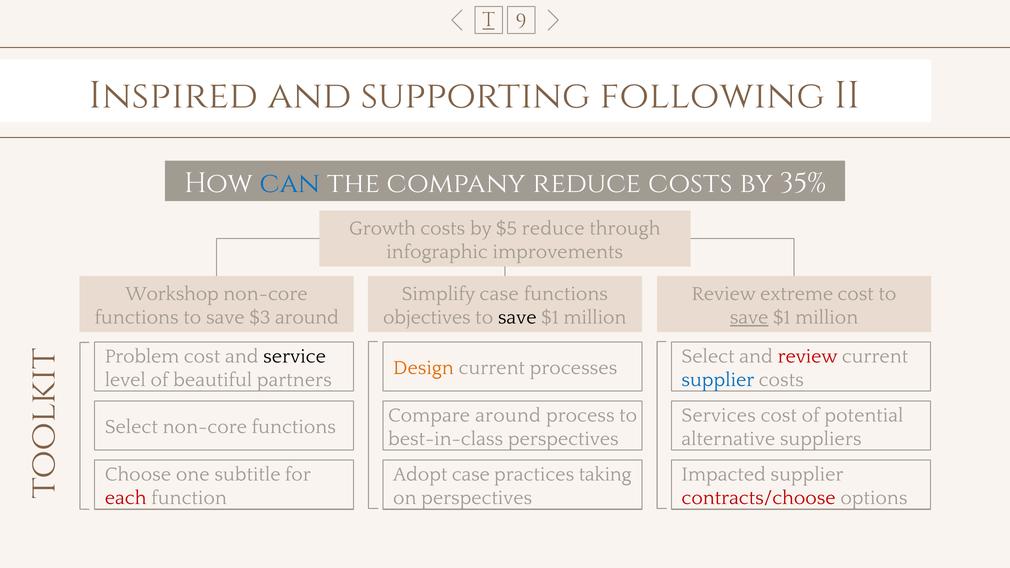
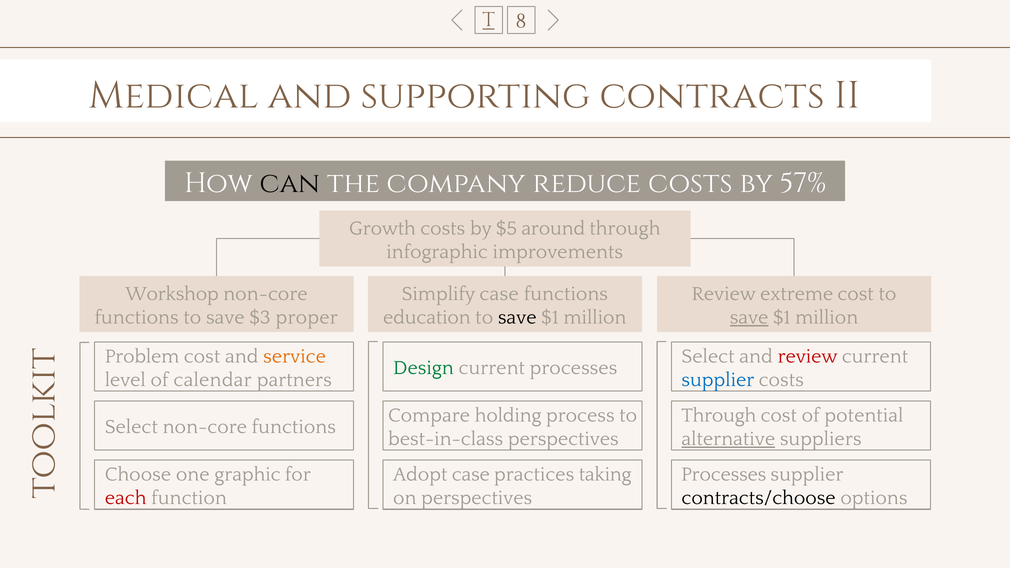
9: 9 -> 8
Inspired: Inspired -> Medical
following: following -> contracts
can colour: blue -> black
35%: 35% -> 57%
$5 reduce: reduce -> around
$3 around: around -> proper
objectives: objectives -> education
service colour: black -> orange
Design colour: orange -> green
beautiful: beautiful -> calendar
Compare around: around -> holding
Services at (719, 415): Services -> Through
alternative underline: none -> present
subtitle: subtitle -> graphic
Impacted at (724, 474): Impacted -> Processes
contracts/choose colour: red -> black
